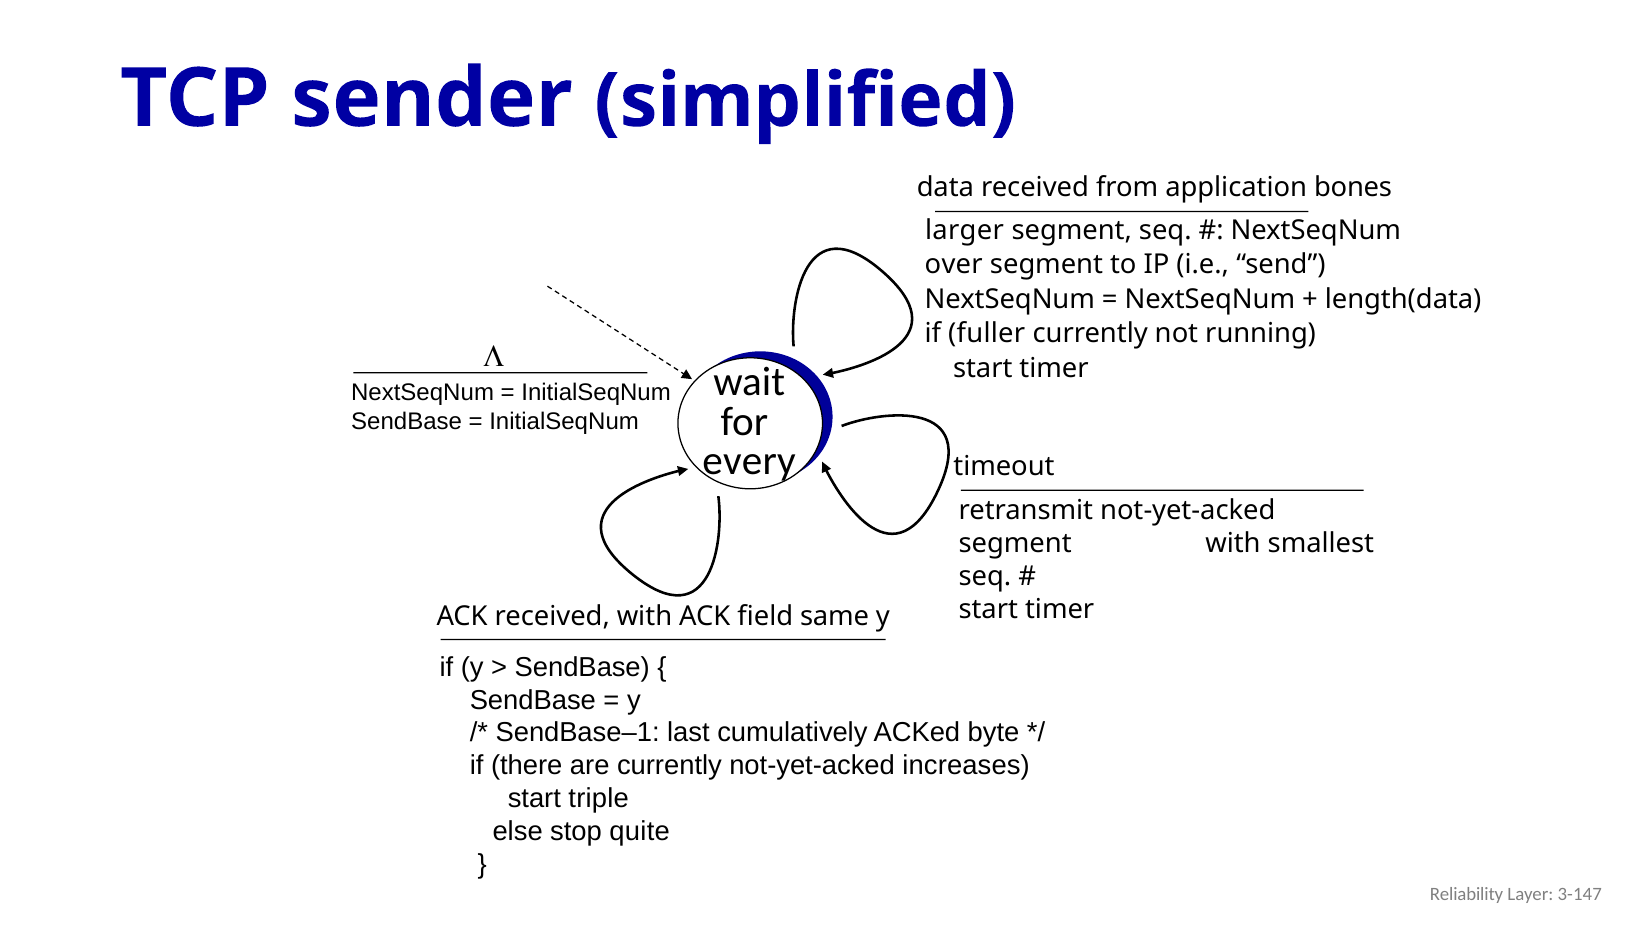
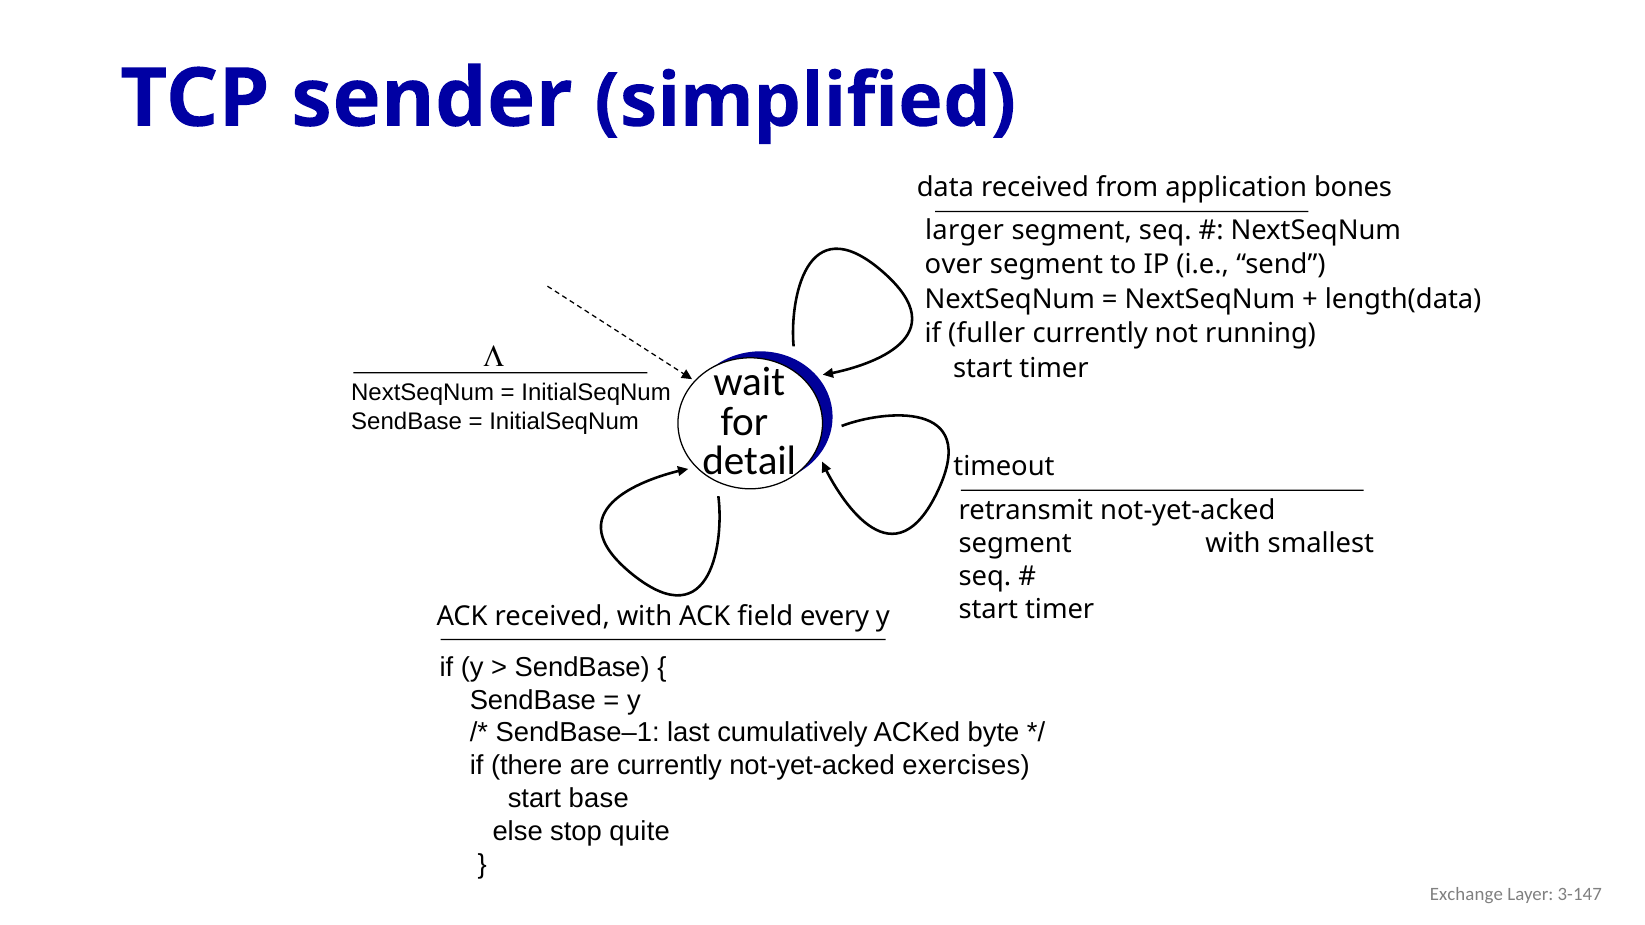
every: every -> detail
same: same -> every
increases: increases -> exercises
triple: triple -> base
Reliability: Reliability -> Exchange
